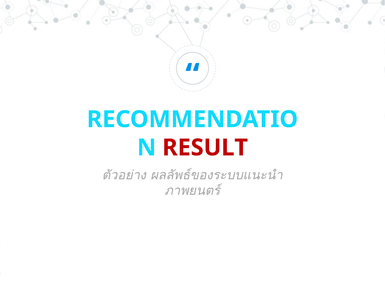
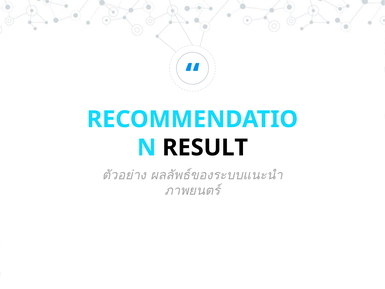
RESULT colour: red -> black
